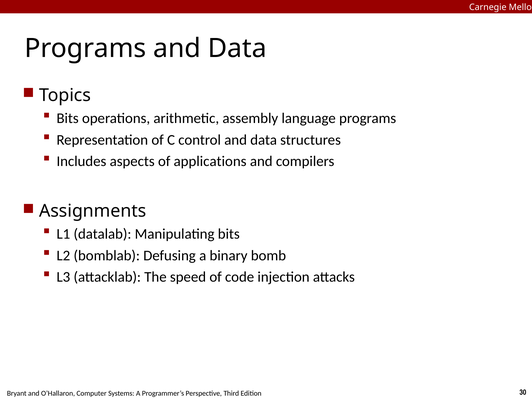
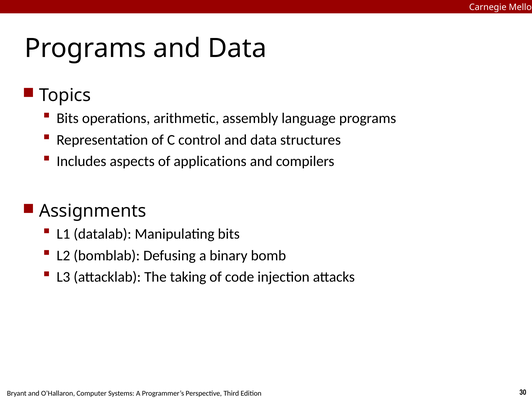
speed: speed -> taking
